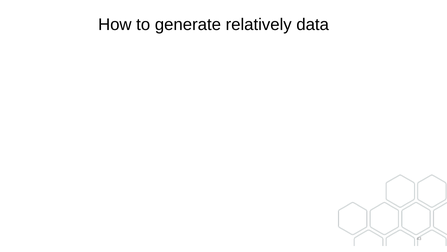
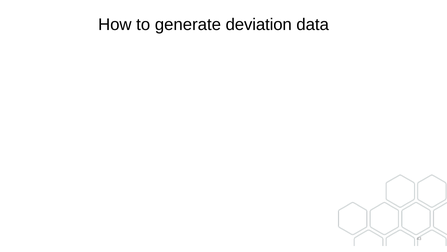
relatively: relatively -> deviation
